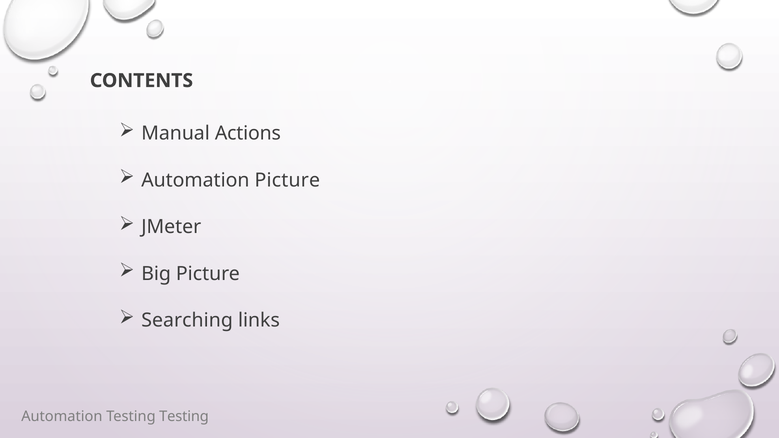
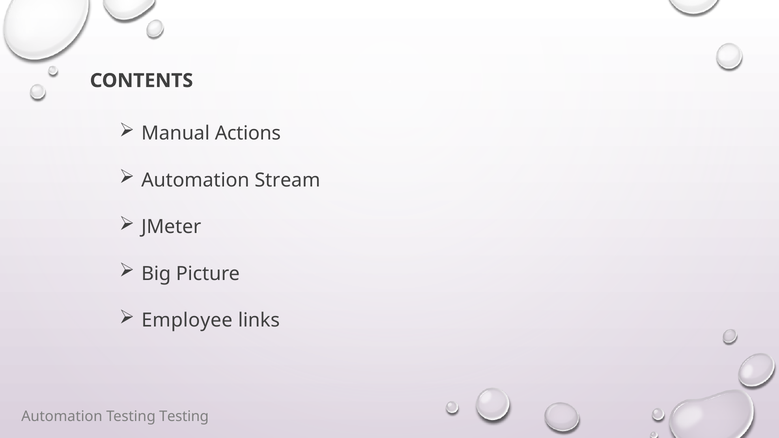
Automation Picture: Picture -> Stream
Searching: Searching -> Employee
